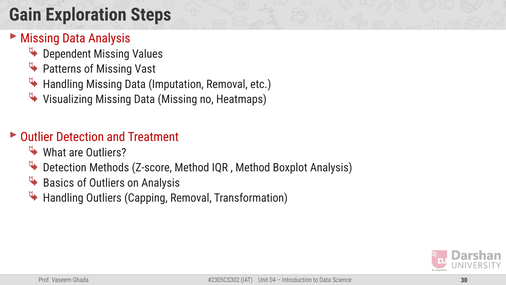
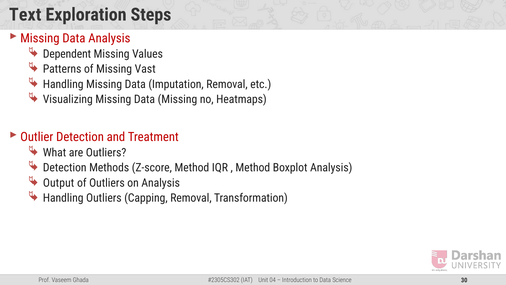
Gain: Gain -> Text
Basics: Basics -> Output
